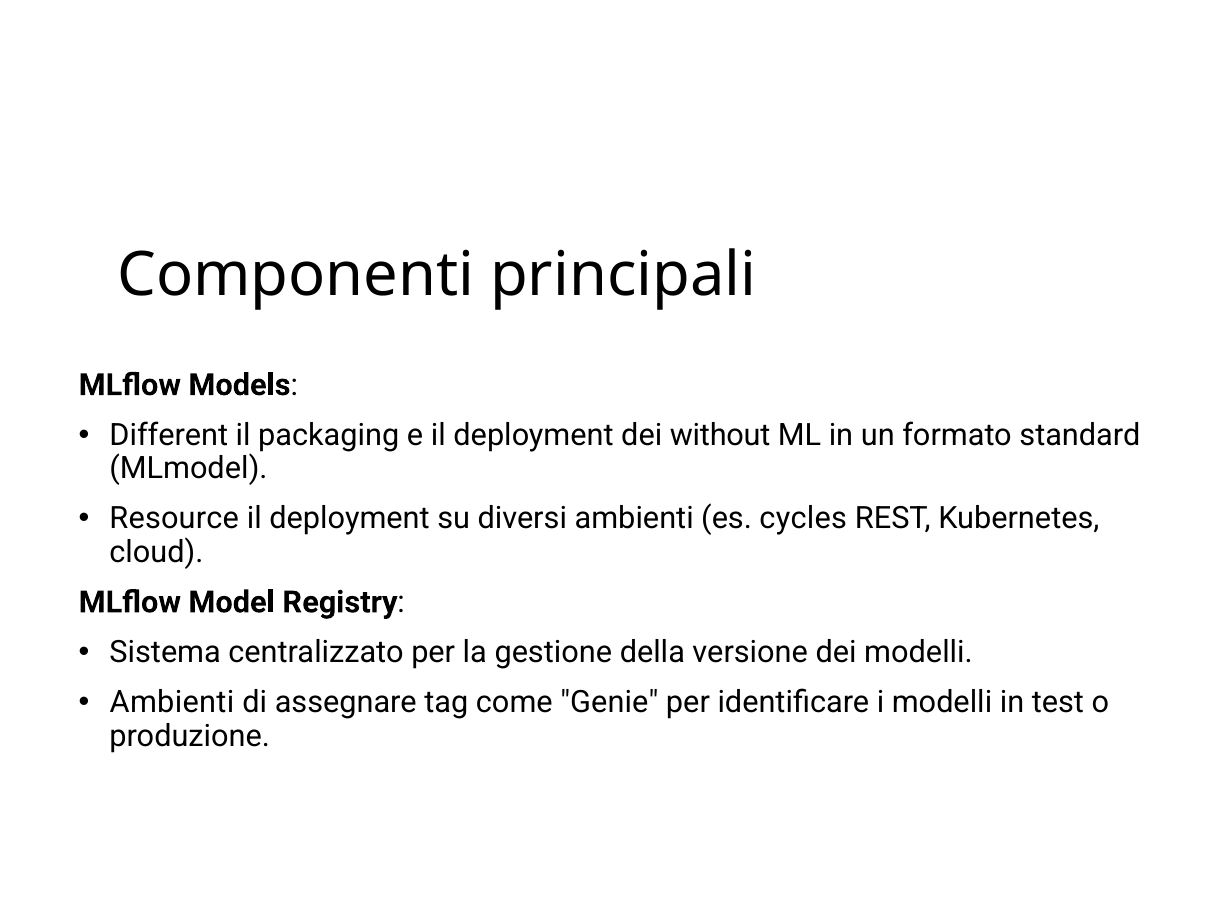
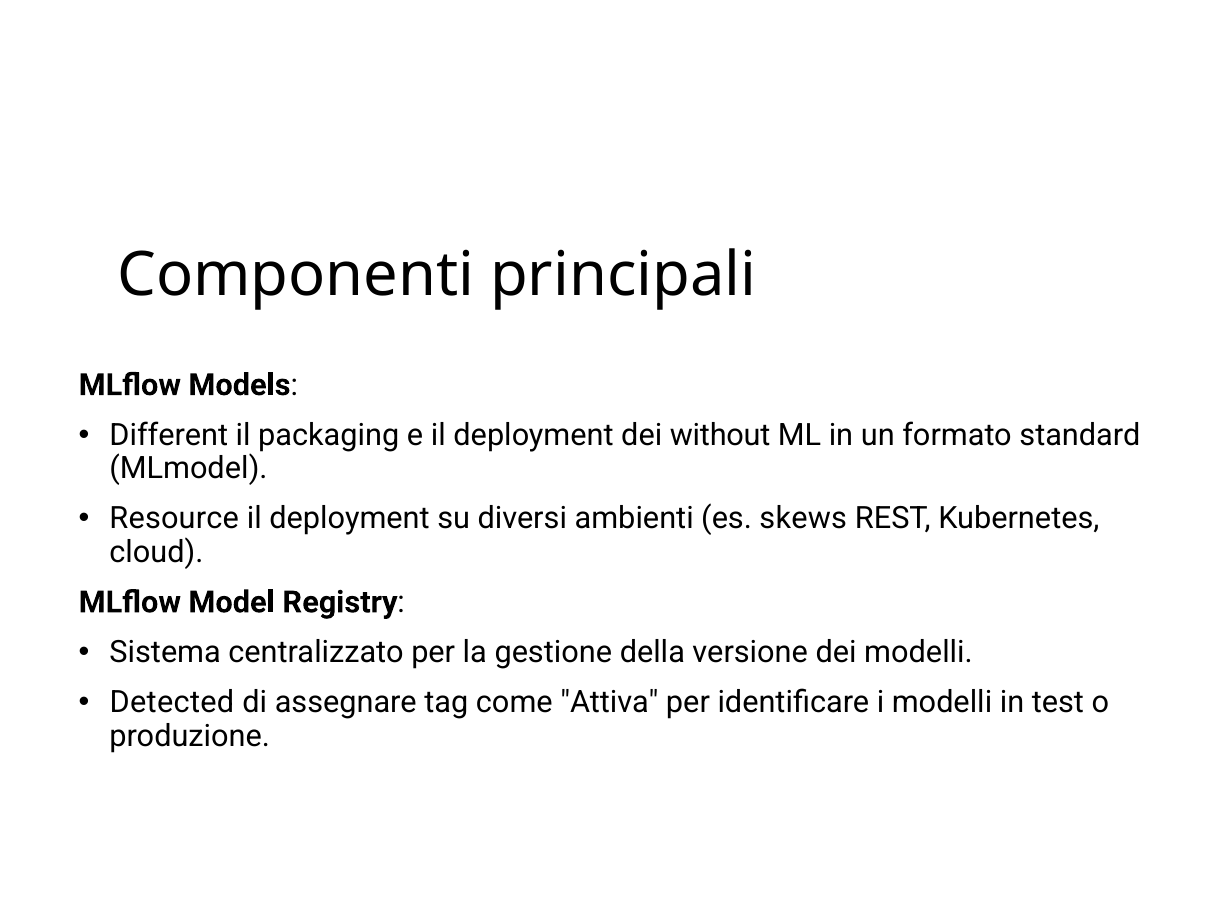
cycles: cycles -> skews
Ambienti at (172, 703): Ambienti -> Detected
Genie: Genie -> Attiva
